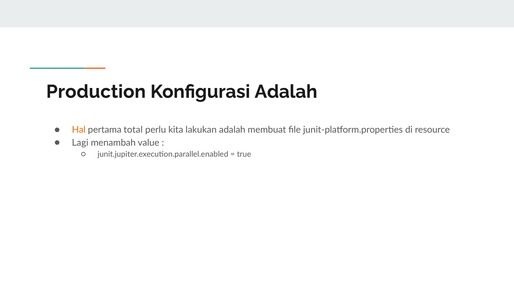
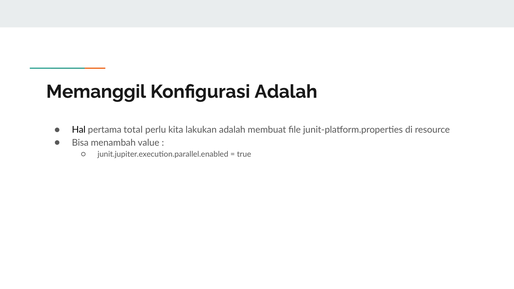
Production: Production -> Memanggil
Hal colour: orange -> black
Lagi: Lagi -> Bisa
